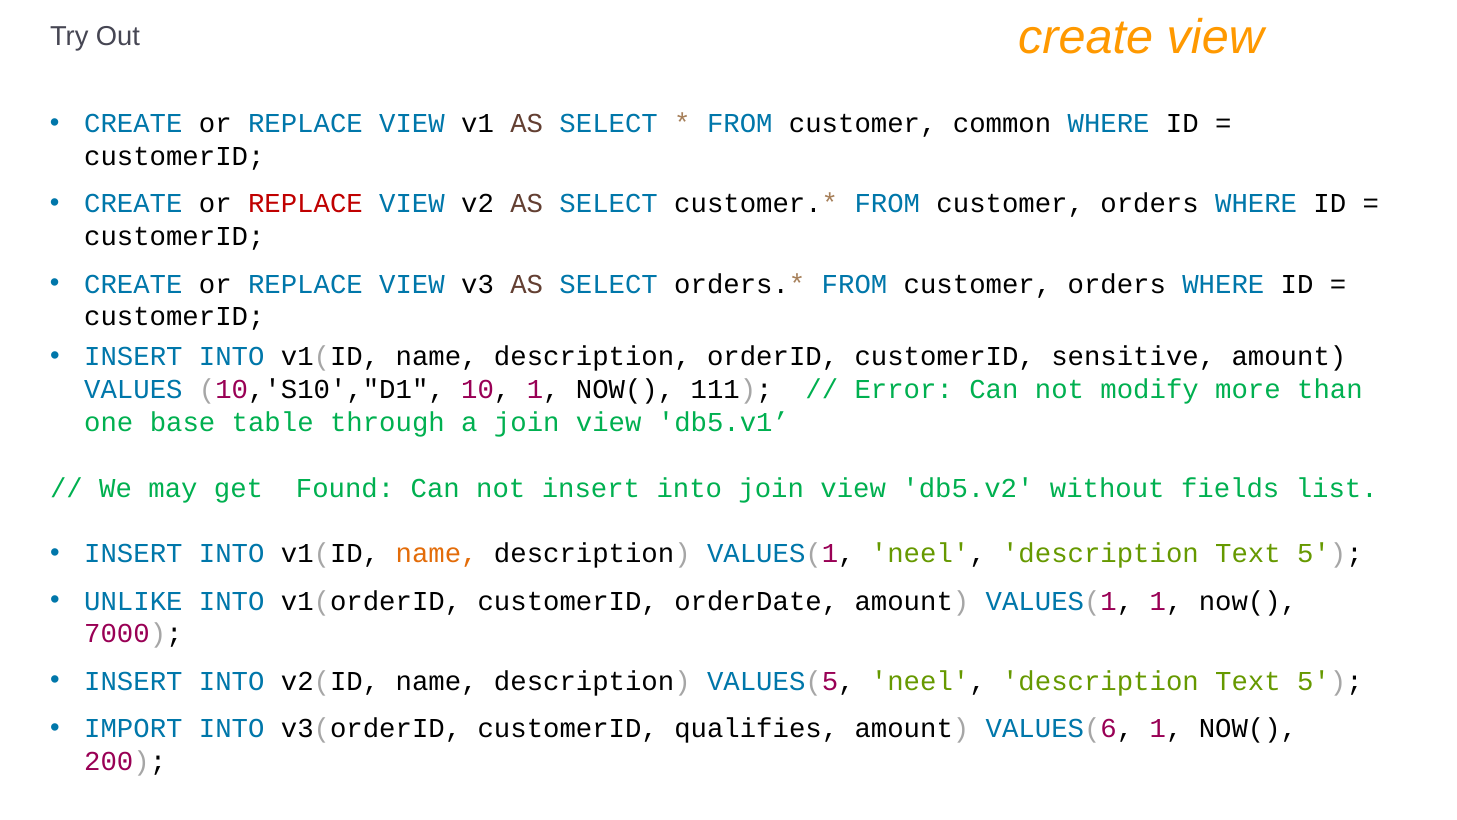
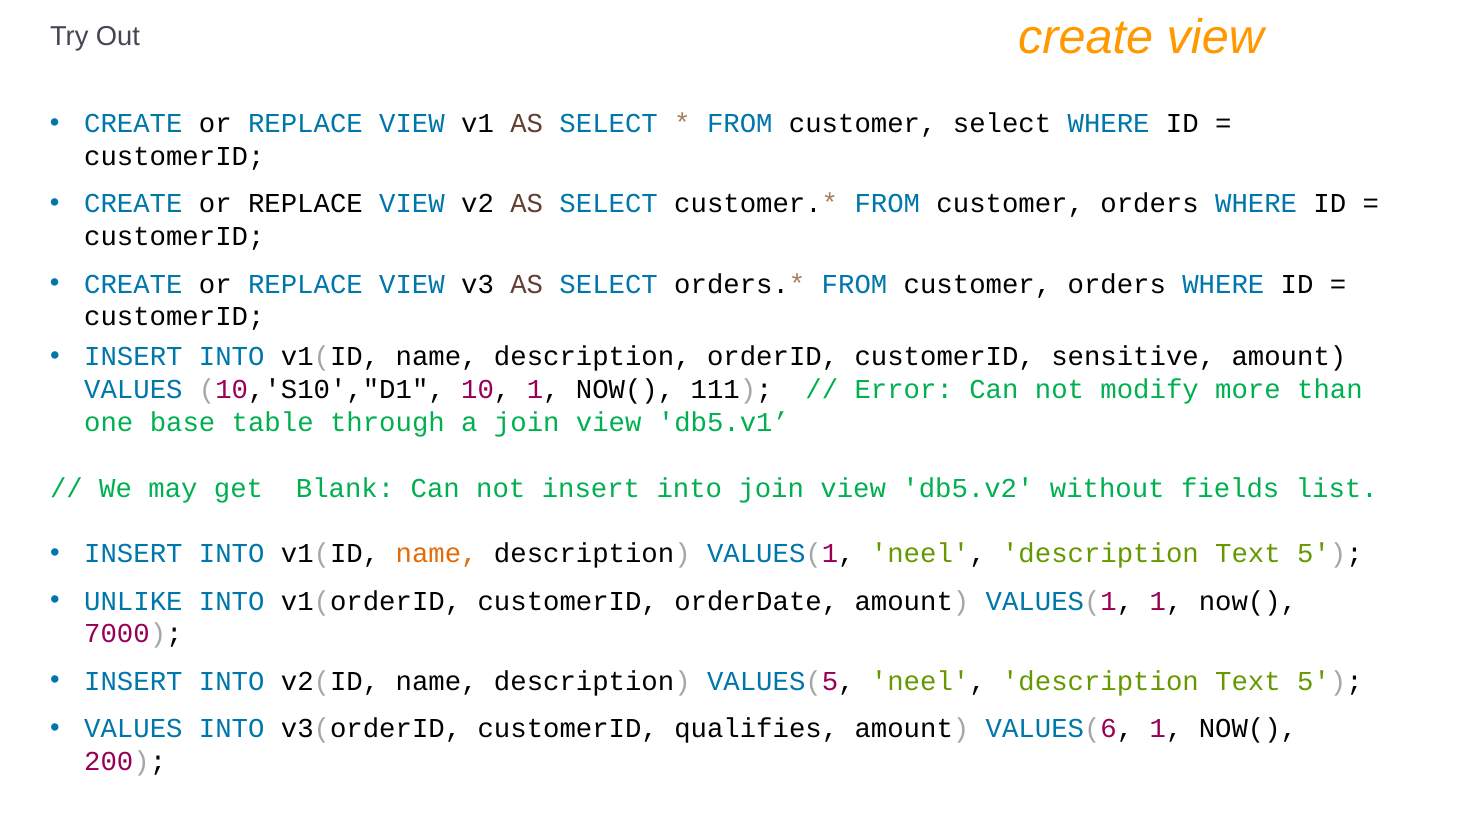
customer common: common -> select
REPLACE at (305, 204) colour: red -> black
Found: Found -> Blank
IMPORT at (133, 728): IMPORT -> VALUES
